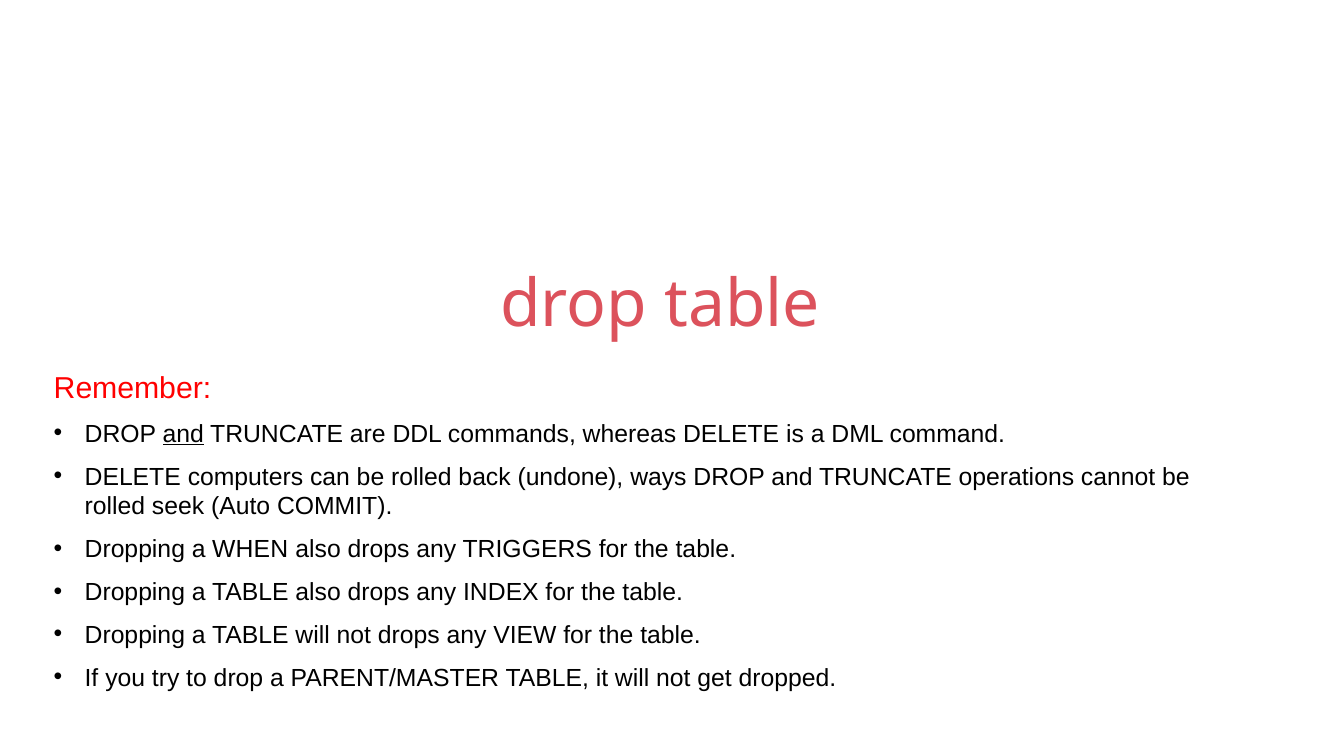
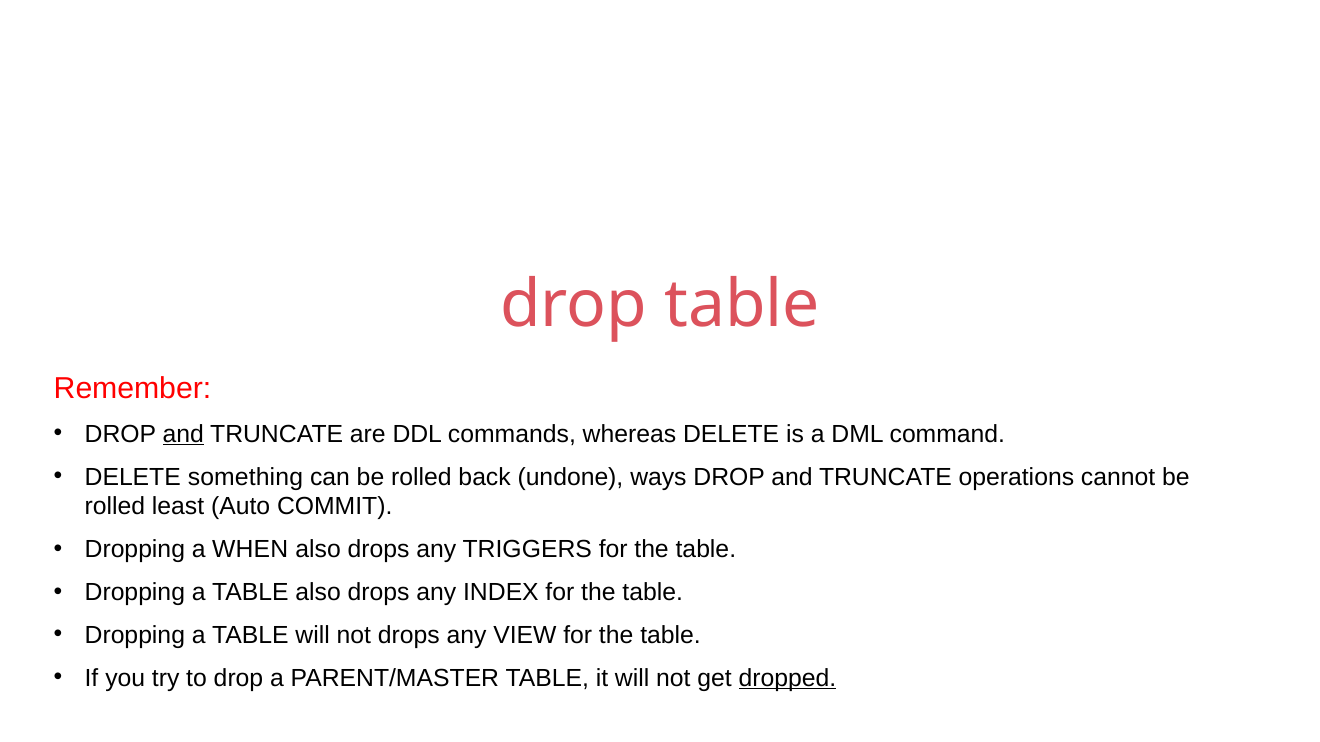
computers: computers -> something
seek: seek -> least
dropped underline: none -> present
